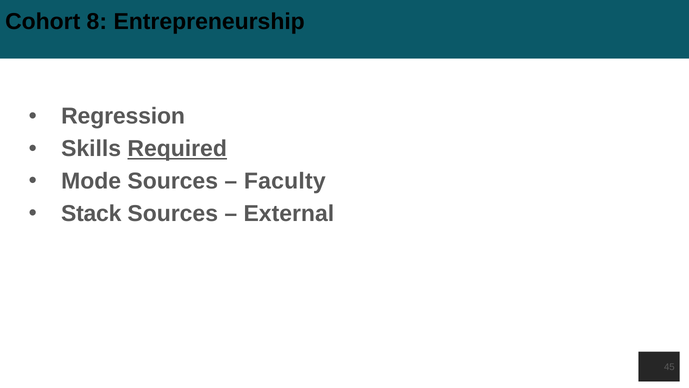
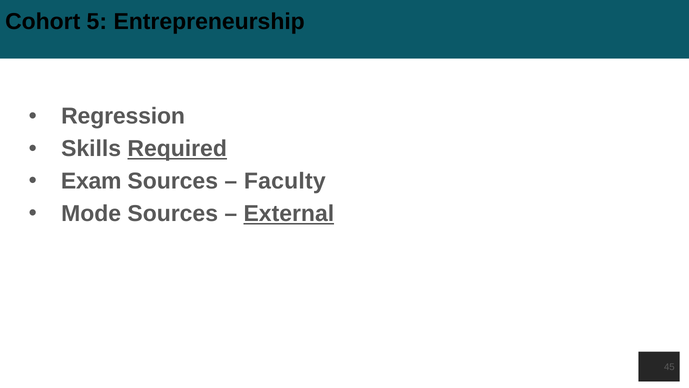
8: 8 -> 5
Mode: Mode -> Exam
Stack: Stack -> Mode
External underline: none -> present
